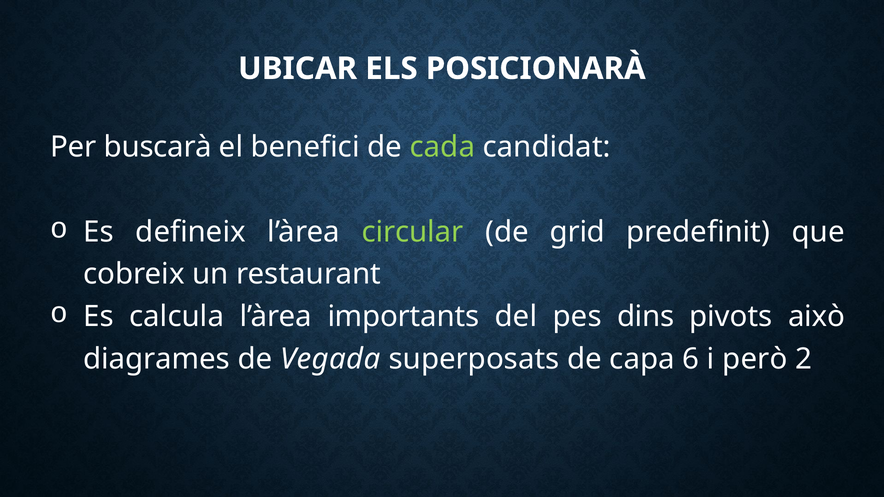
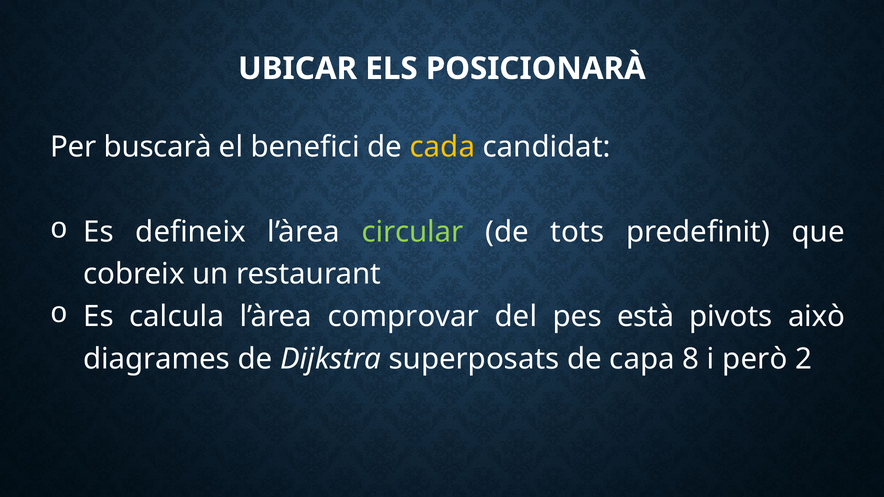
cada colour: light green -> yellow
grid: grid -> tots
importants: importants -> comprovar
dins: dins -> està
Vegada: Vegada -> Dijkstra
6: 6 -> 8
